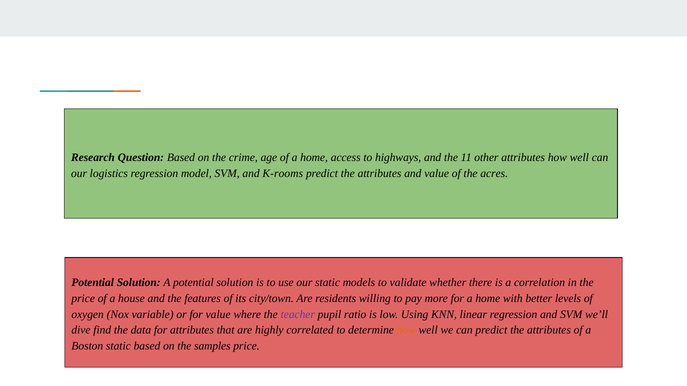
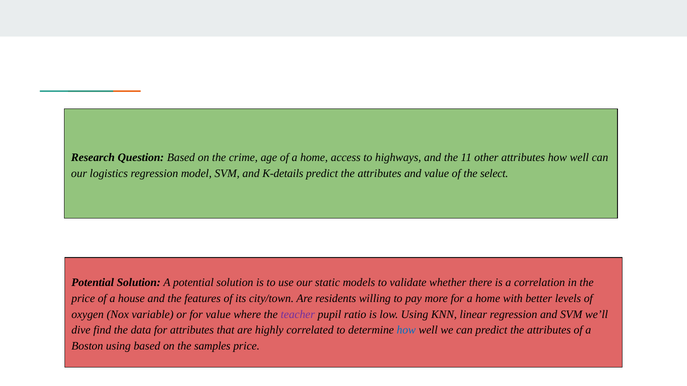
K-rooms: K-rooms -> K-details
acres: acres -> select
how at (406, 330) colour: orange -> blue
Boston static: static -> using
